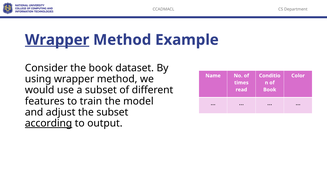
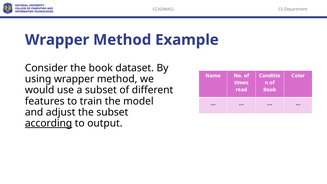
Wrapper at (57, 40) underline: present -> none
